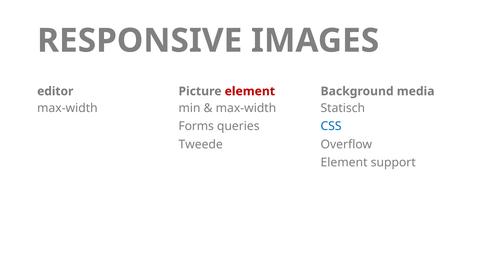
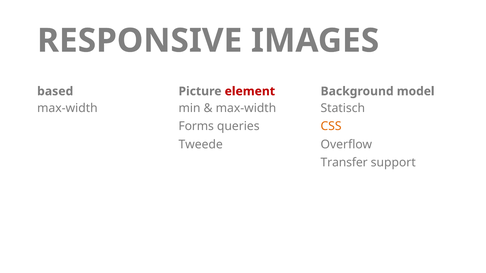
editor: editor -> based
media: media -> model
CSS colour: blue -> orange
Element at (344, 163): Element -> Transfer
